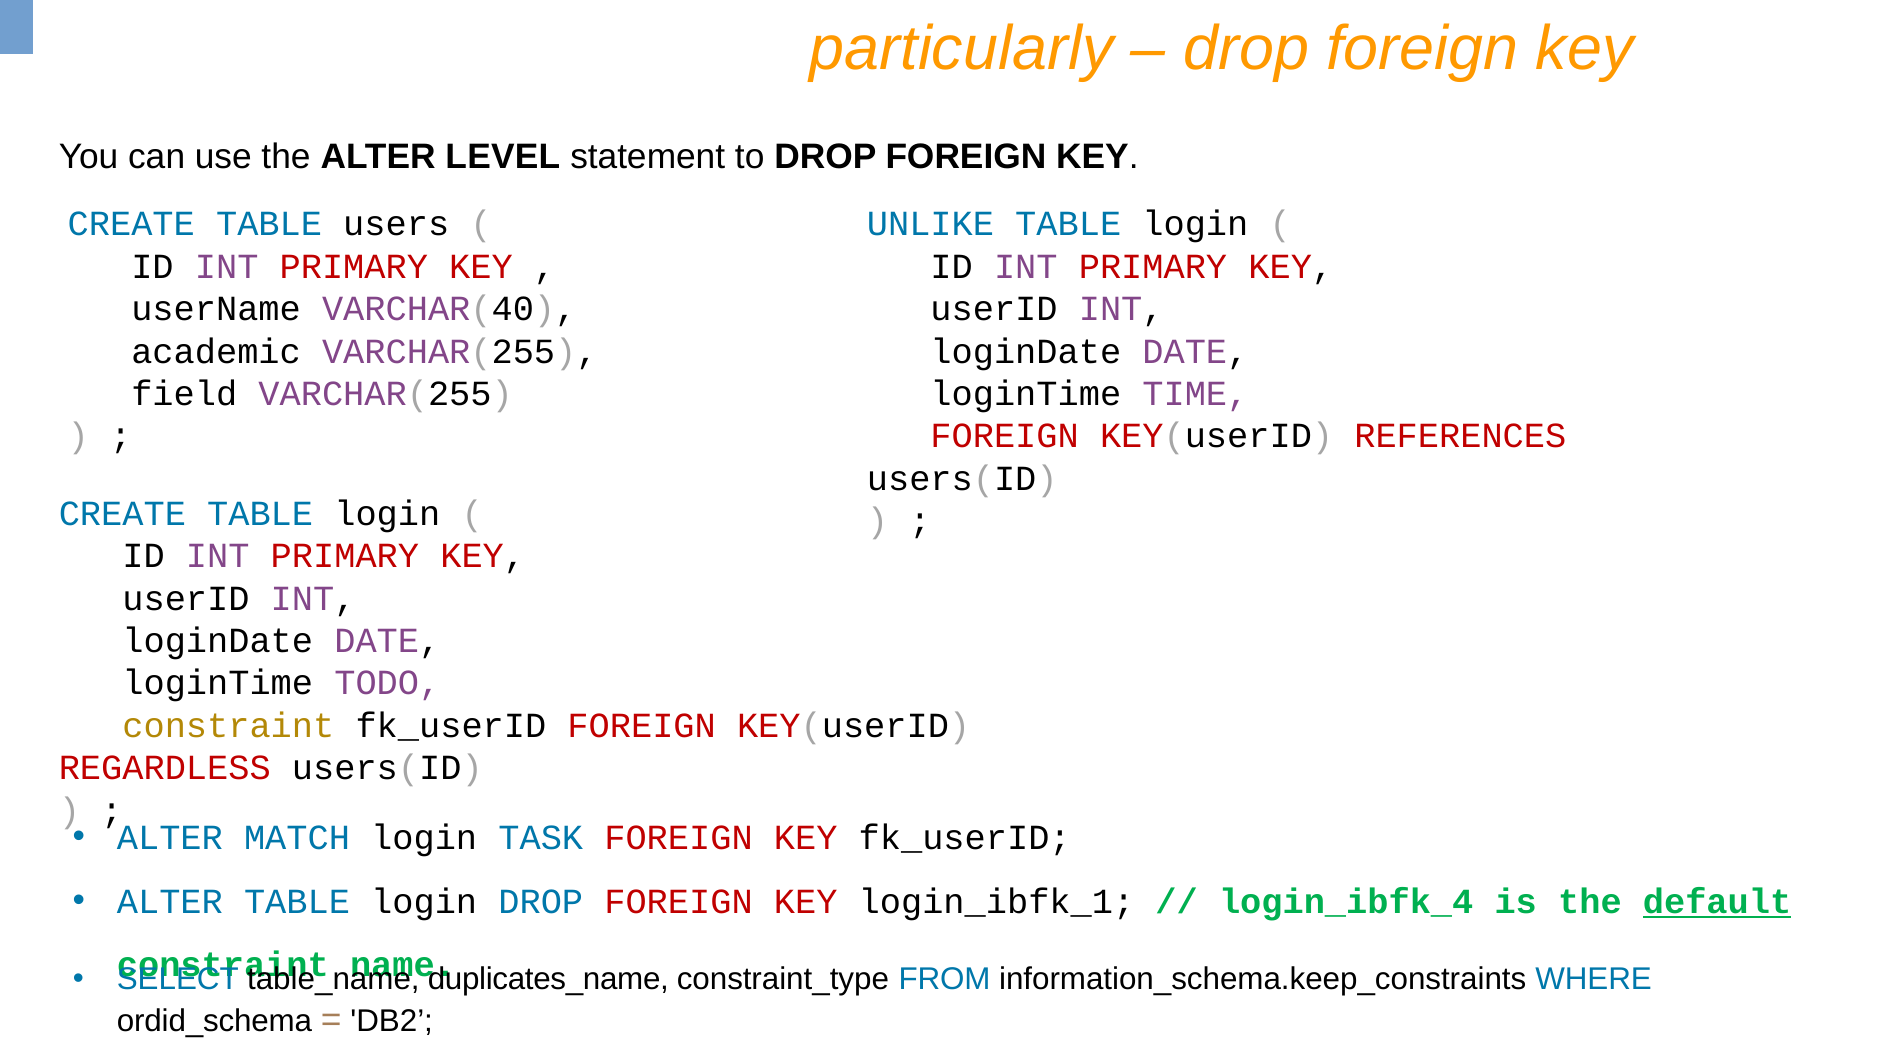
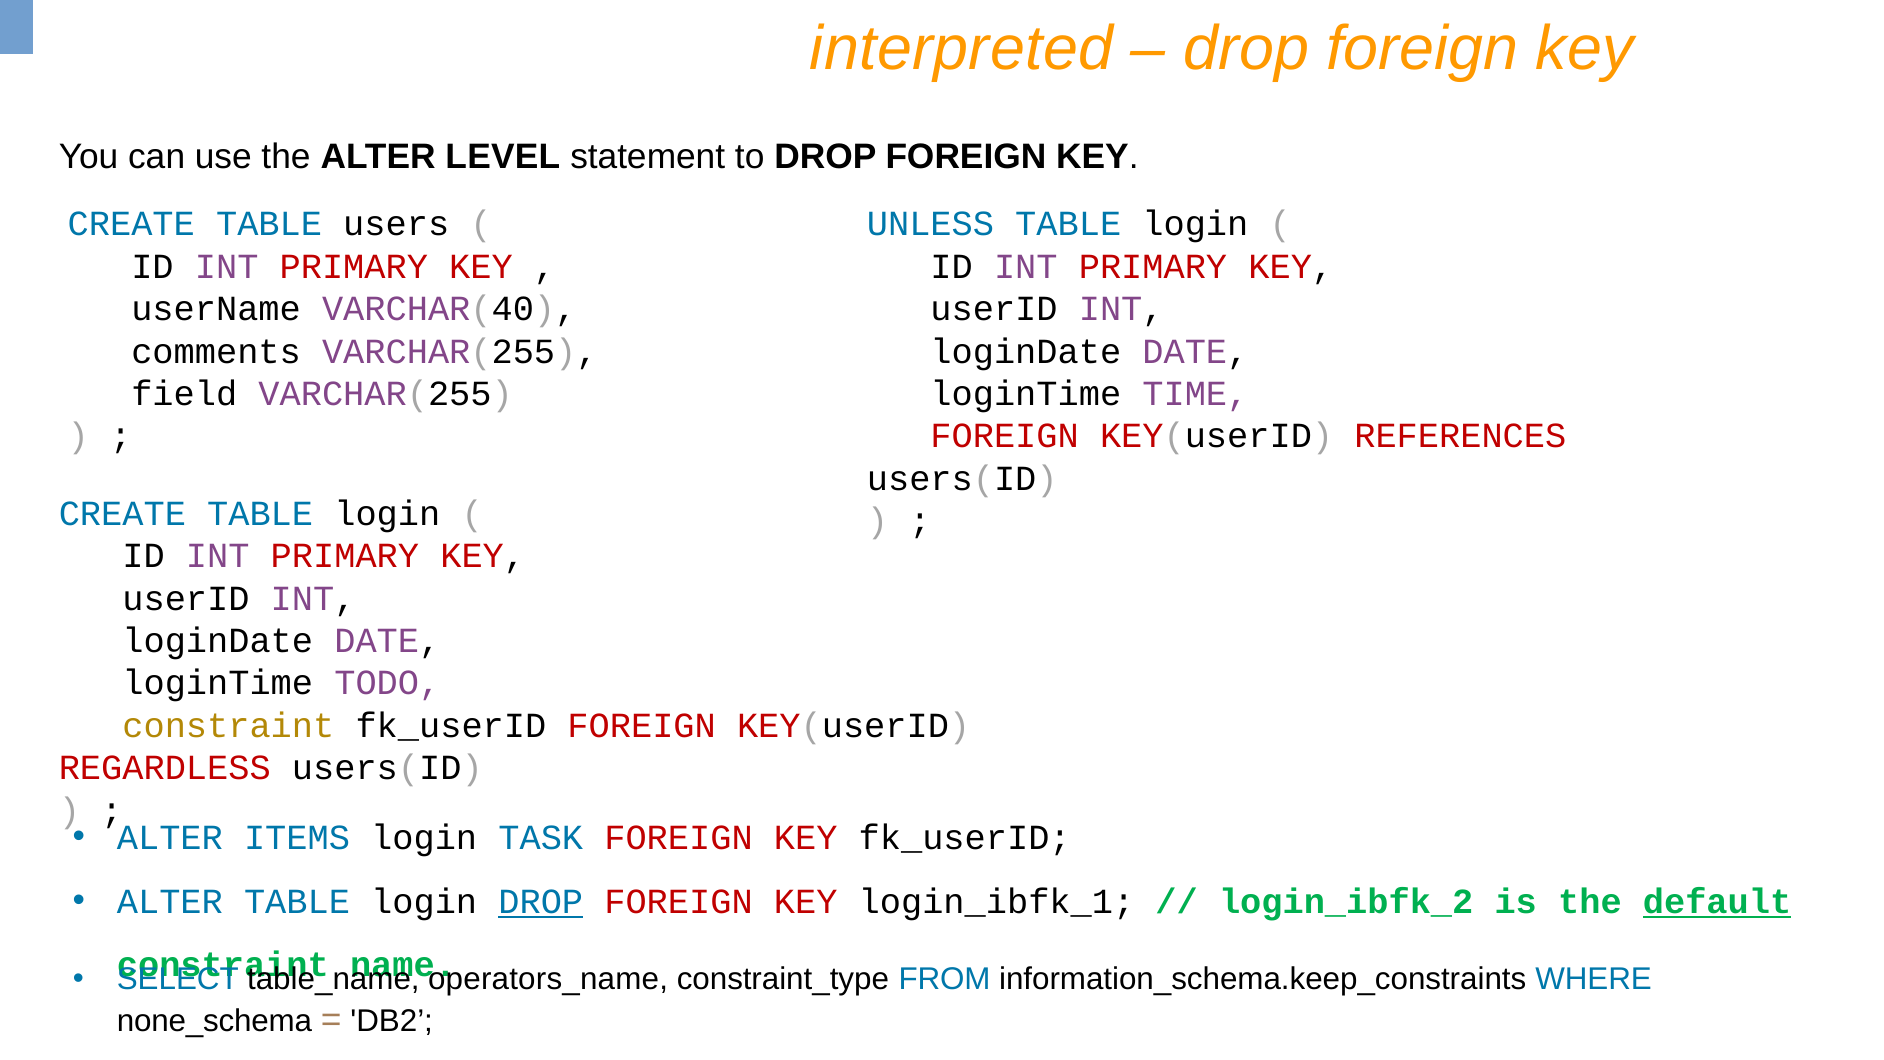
particularly: particularly -> interpreted
UNLIKE: UNLIKE -> UNLESS
academic: academic -> comments
MATCH: MATCH -> ITEMS
DROP at (541, 901) underline: none -> present
login_ibfk_4: login_ibfk_4 -> login_ibfk_2
duplicates_name: duplicates_name -> operators_name
ordid_schema: ordid_schema -> none_schema
